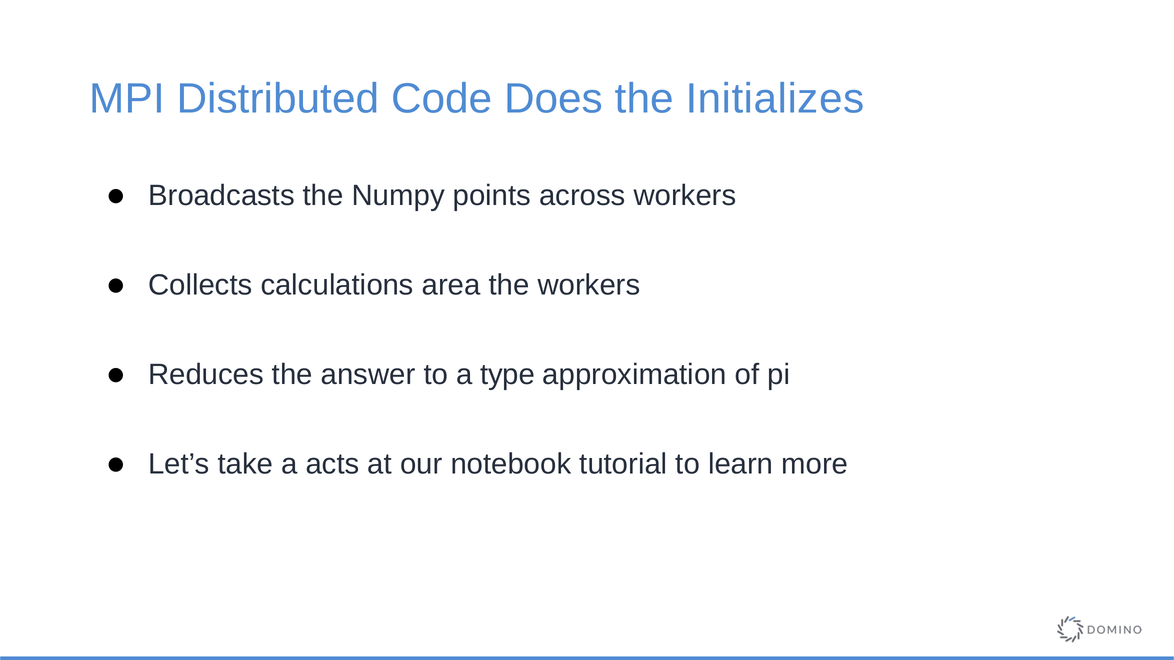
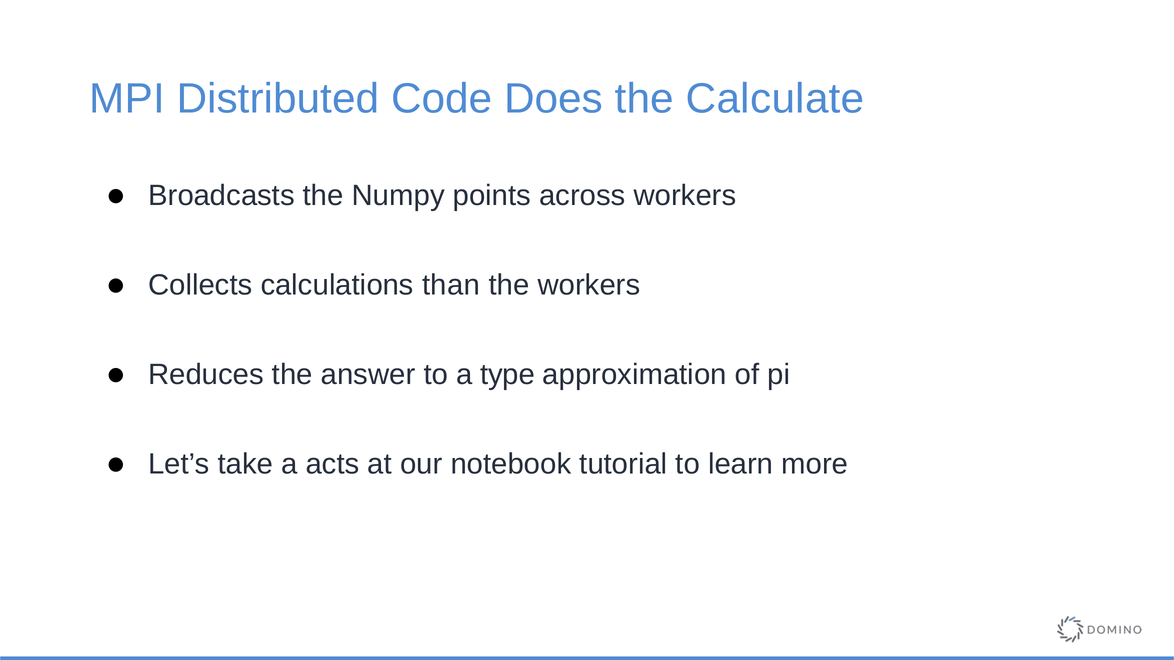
Initializes: Initializes -> Calculate
area: area -> than
